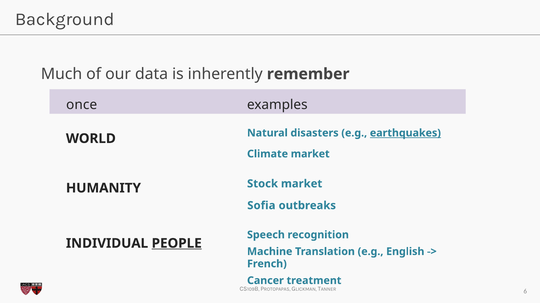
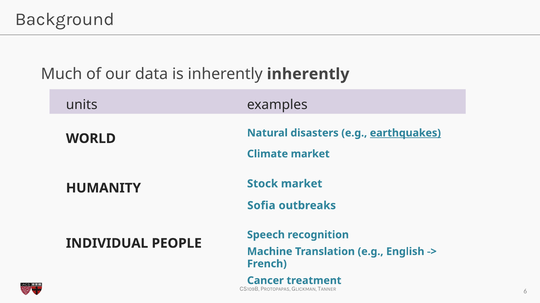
inherently remember: remember -> inherently
once: once -> units
PEOPLE underline: present -> none
